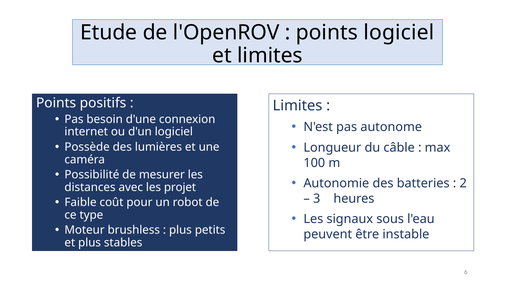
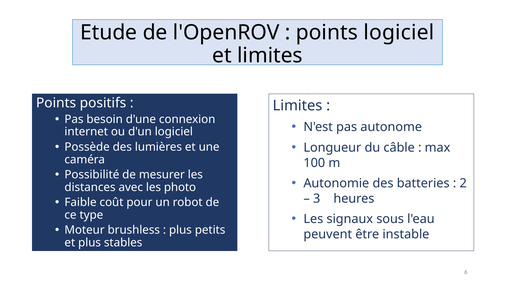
projet: projet -> photo
